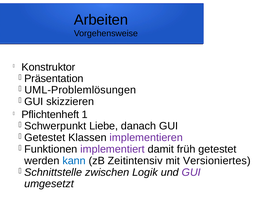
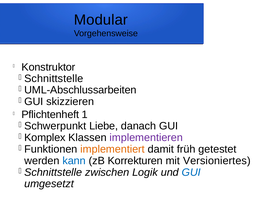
Arbeiten: Arbeiten -> Modular
Präsentation at (54, 79): Präsentation -> Schnittstelle
UML-Problemlösungen: UML-Problemlösungen -> UML-Abschlussarbeiten
Getestet at (45, 138): Getestet -> Komplex
implementiert colour: purple -> orange
Zeitintensiv: Zeitintensiv -> Korrekturen
GUI at (191, 173) colour: purple -> blue
